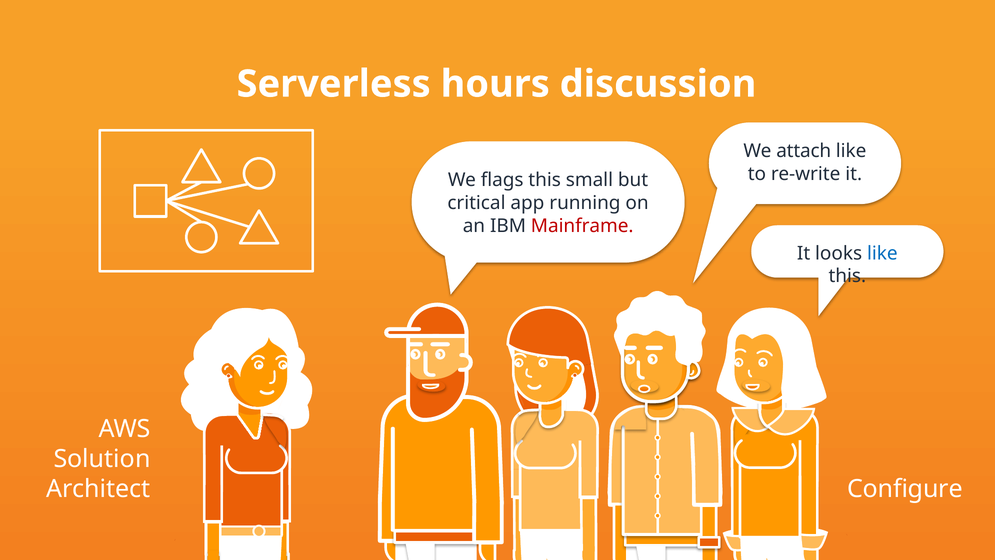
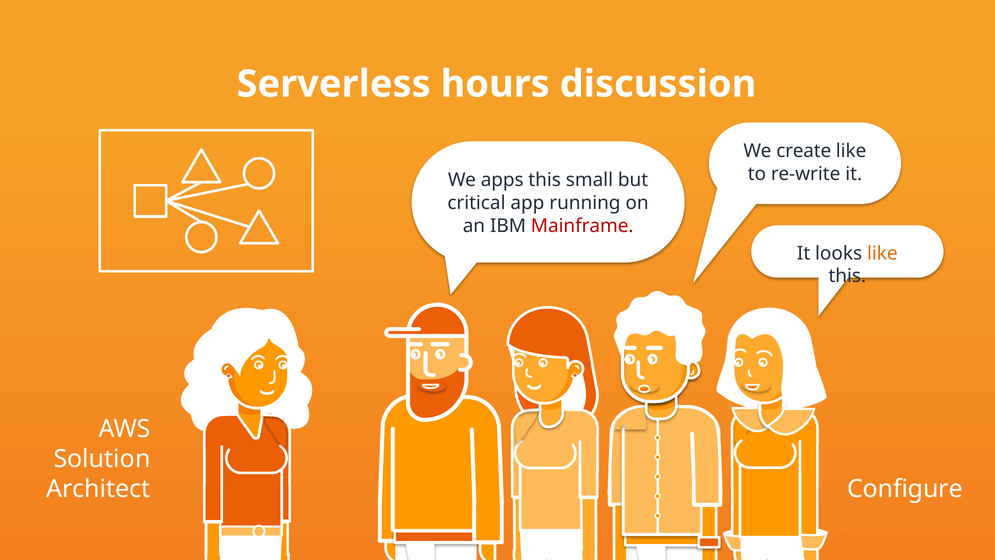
attach: attach -> create
flags: flags -> apps
like at (882, 253) colour: blue -> orange
